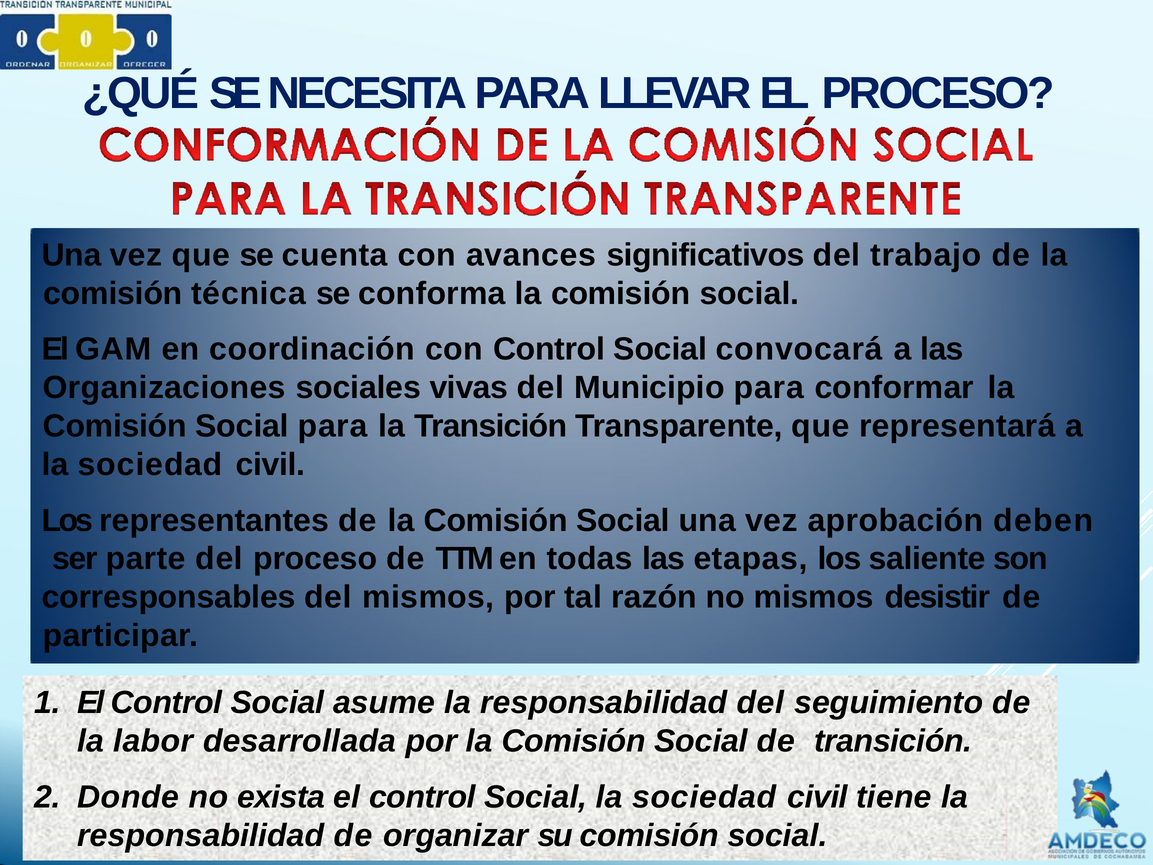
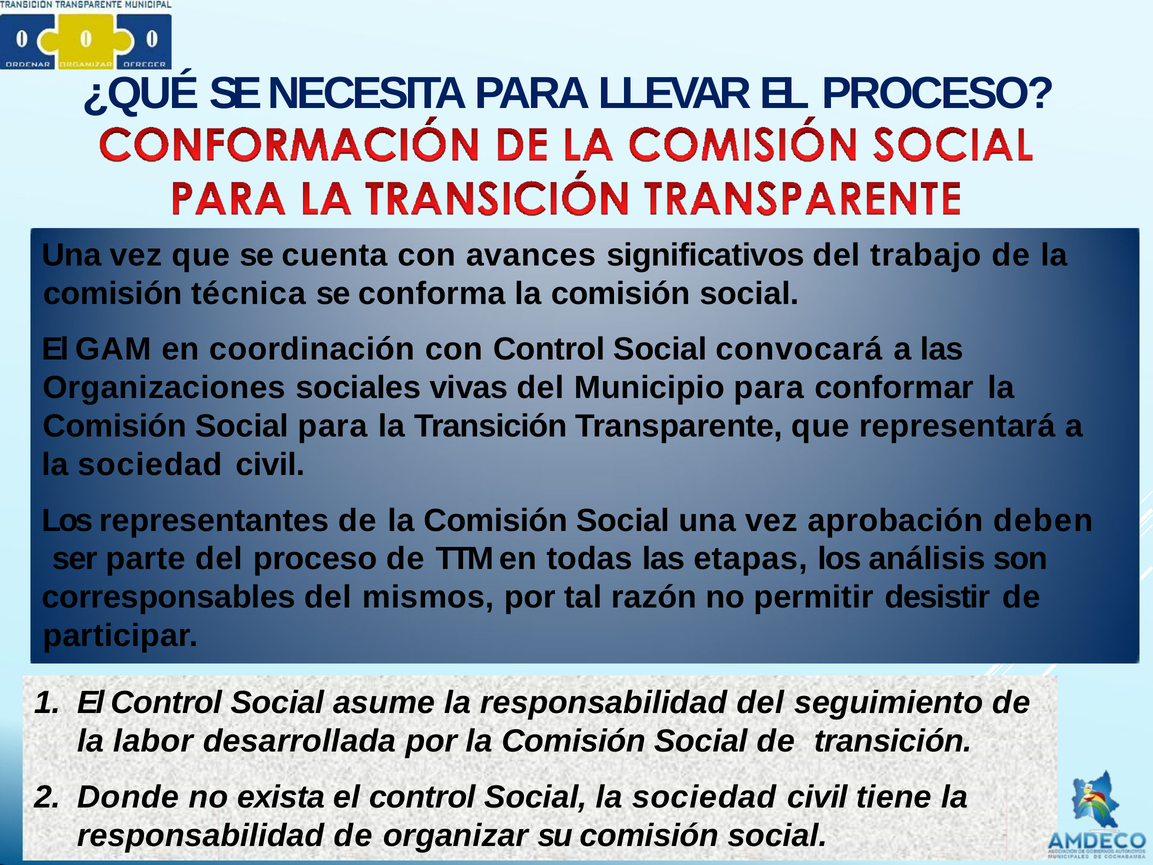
saliente: saliente -> análisis
no mismos: mismos -> permitir
